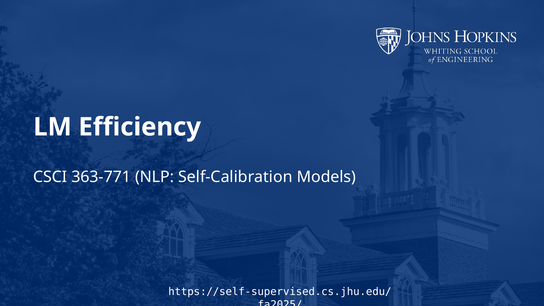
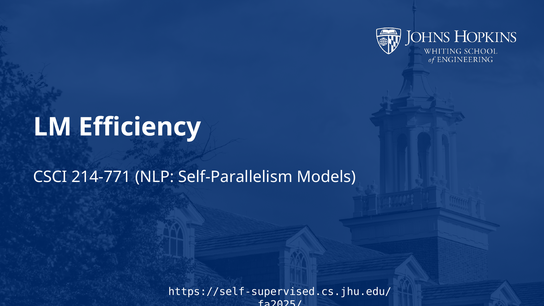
363-771: 363-771 -> 214-771
Self-Calibration: Self-Calibration -> Self-Parallelism
